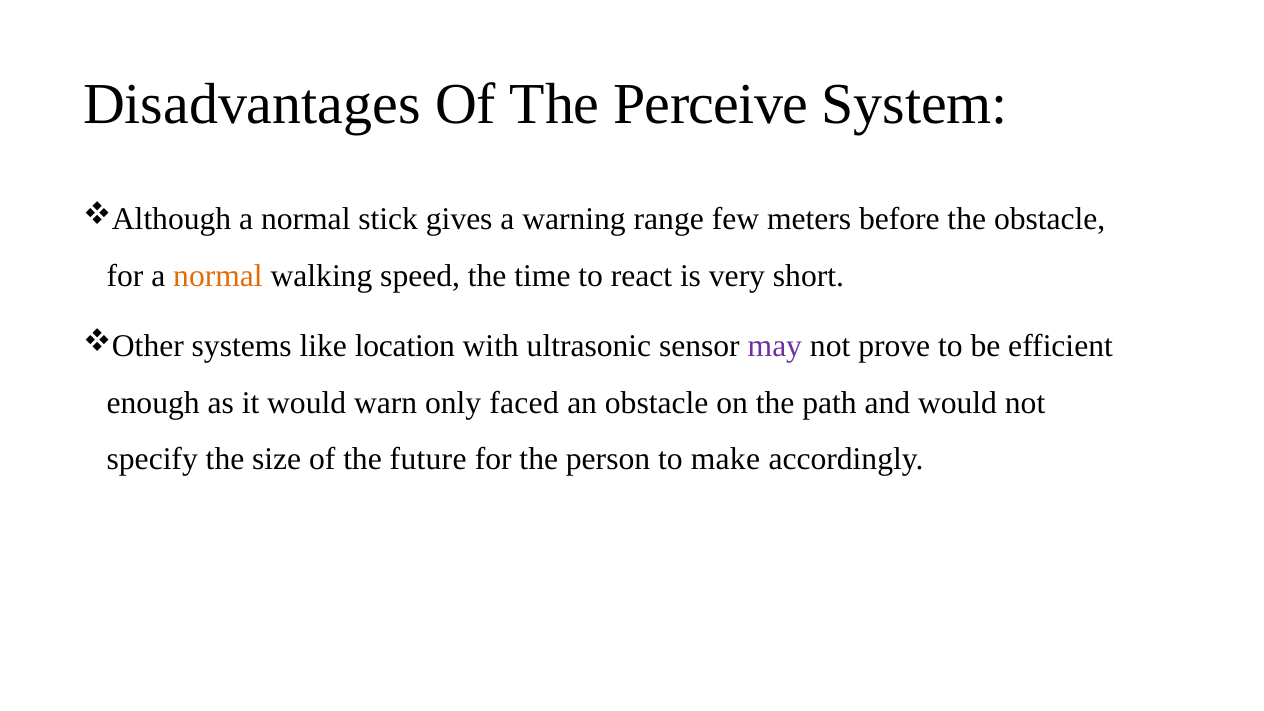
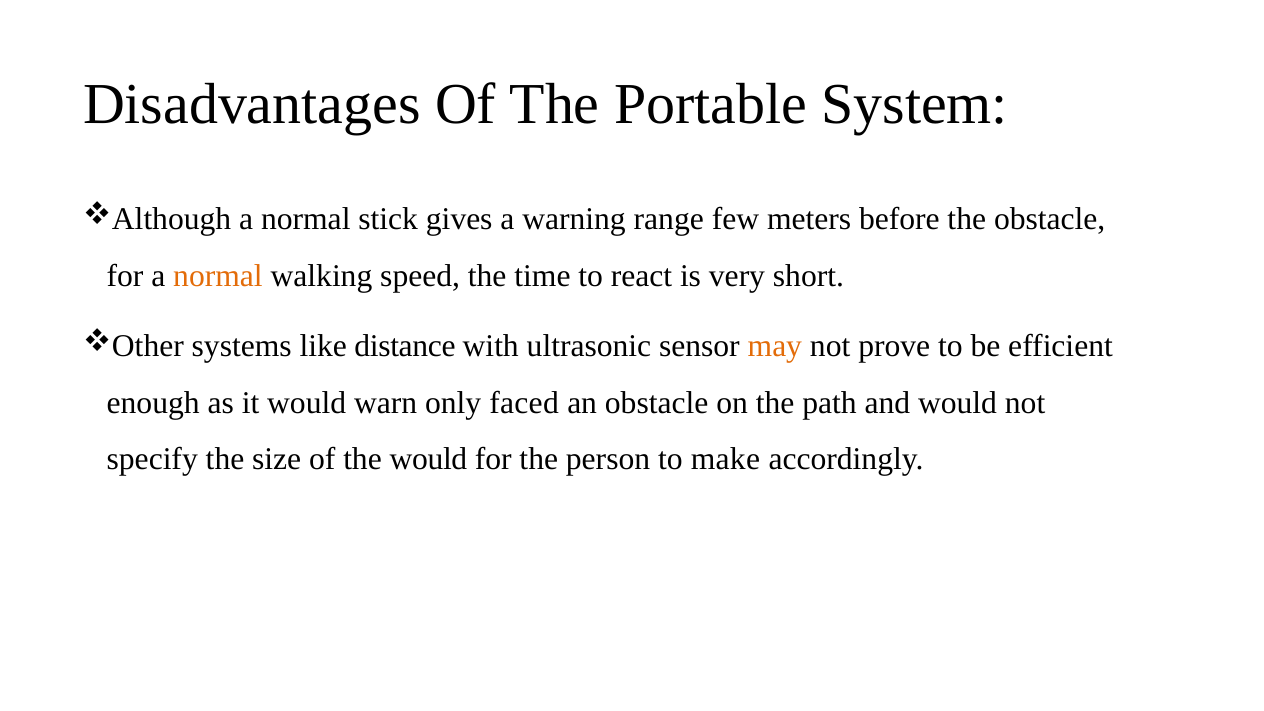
Perceive: Perceive -> Portable
location: location -> distance
may colour: purple -> orange
the future: future -> would
